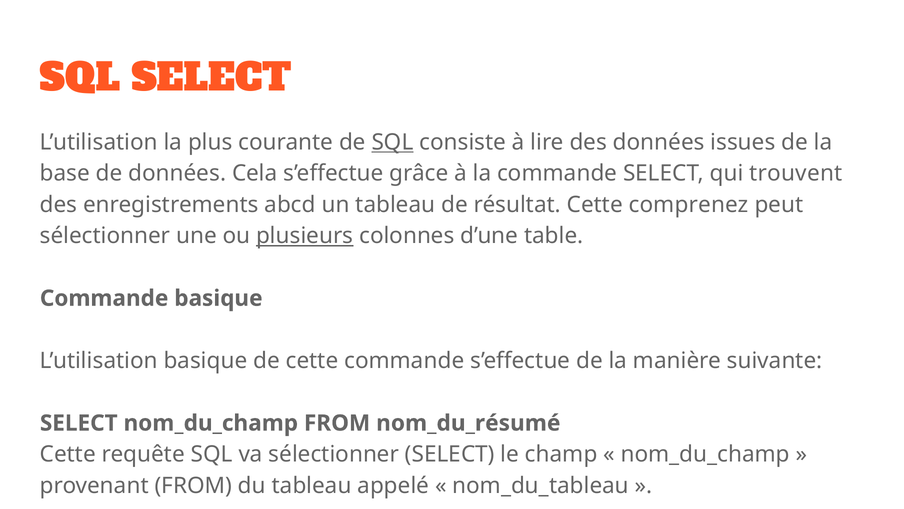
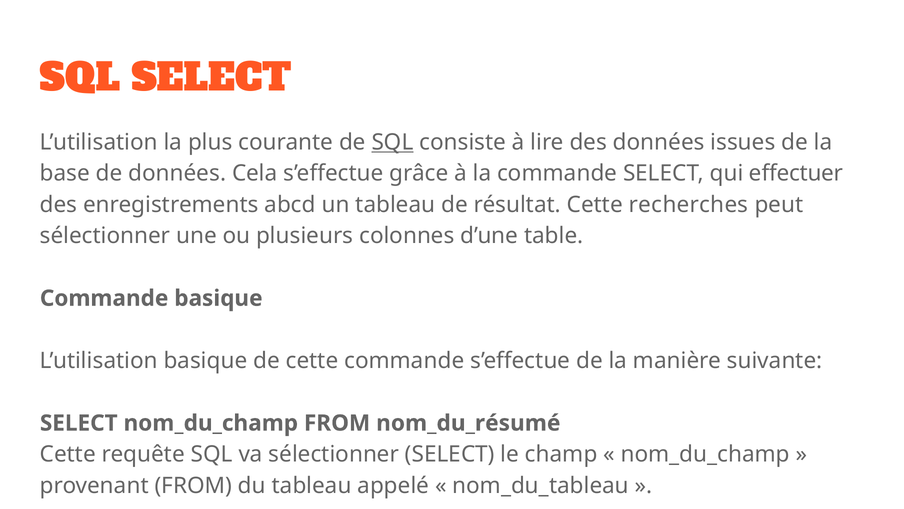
trouvent: trouvent -> effectuer
comprenez: comprenez -> recherches
plusieurs underline: present -> none
